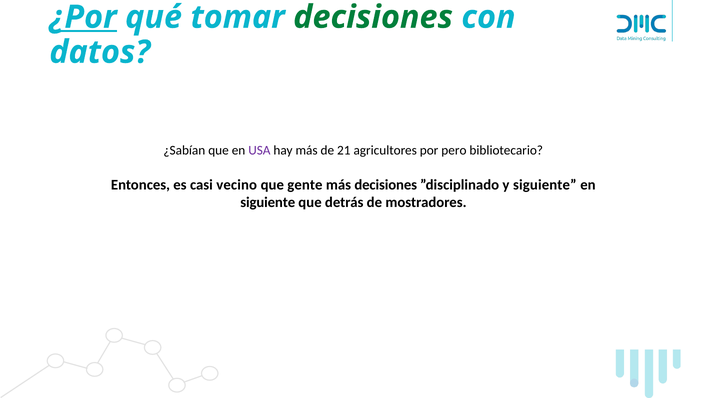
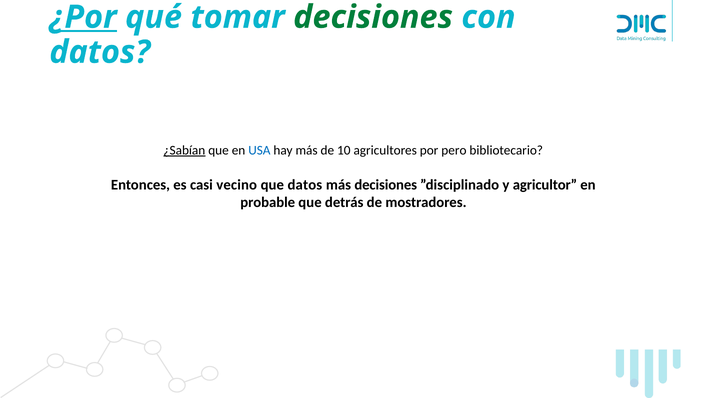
¿Sabían underline: none -> present
USA colour: purple -> blue
21: 21 -> 10
que gente: gente -> datos
y siguiente: siguiente -> agricultor
siguiente at (268, 202): siguiente -> probable
